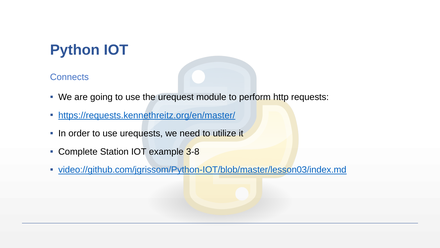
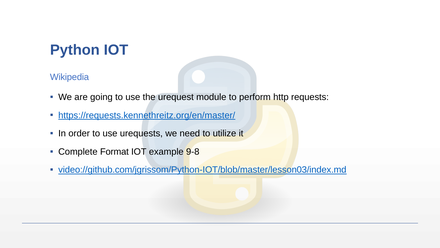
Connects: Connects -> Wikipedia
Station: Station -> Format
3-8: 3-8 -> 9-8
